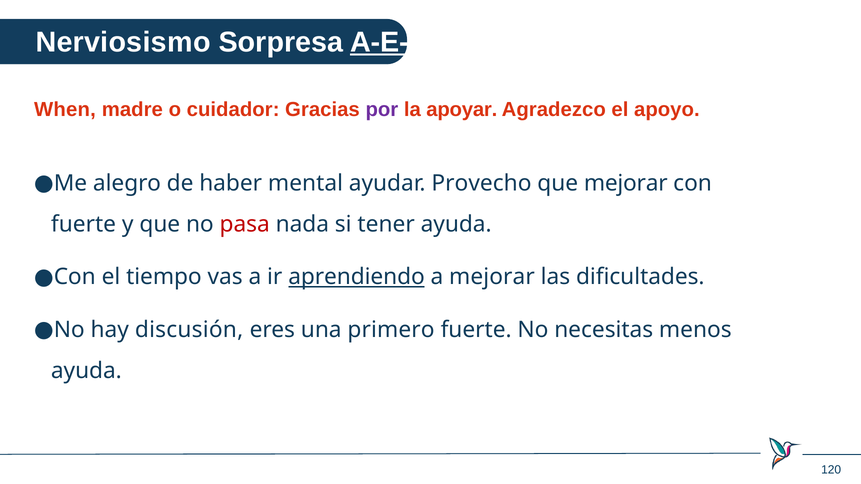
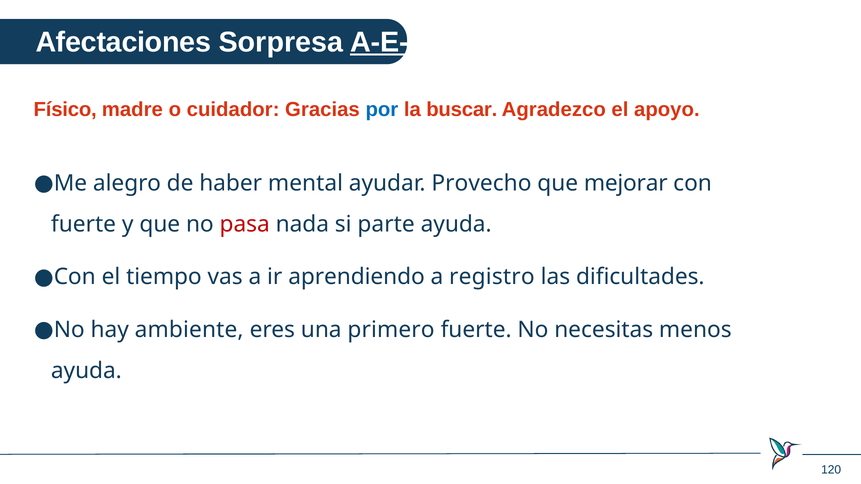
Nerviosismo: Nerviosismo -> Afectaciones
When: When -> Físico
por colour: purple -> blue
apoyar: apoyar -> buscar
tener: tener -> parte
aprendiendo underline: present -> none
a mejorar: mejorar -> registro
discusión: discusión -> ambiente
